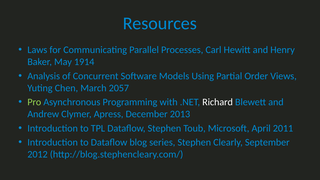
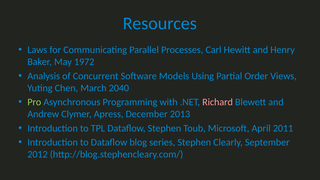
1914: 1914 -> 1972
2057: 2057 -> 2040
Richard colour: white -> pink
